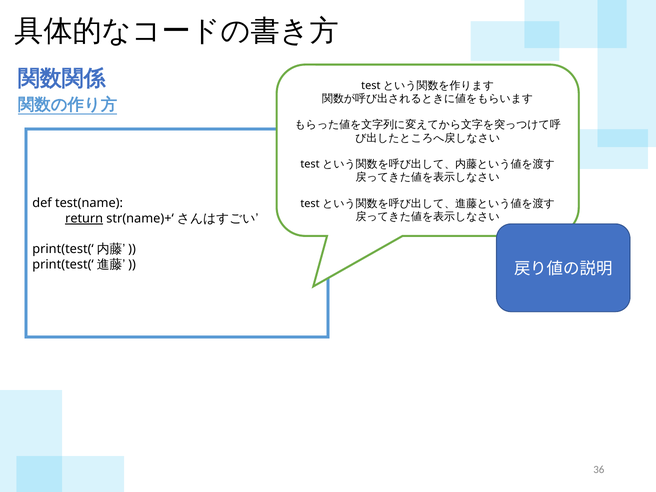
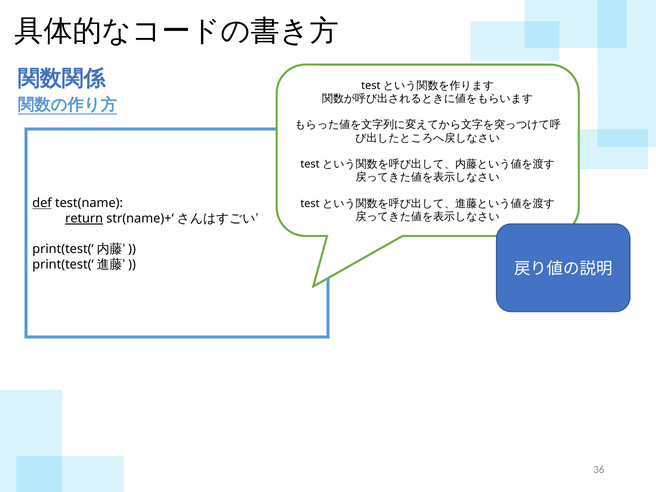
def underline: none -> present
